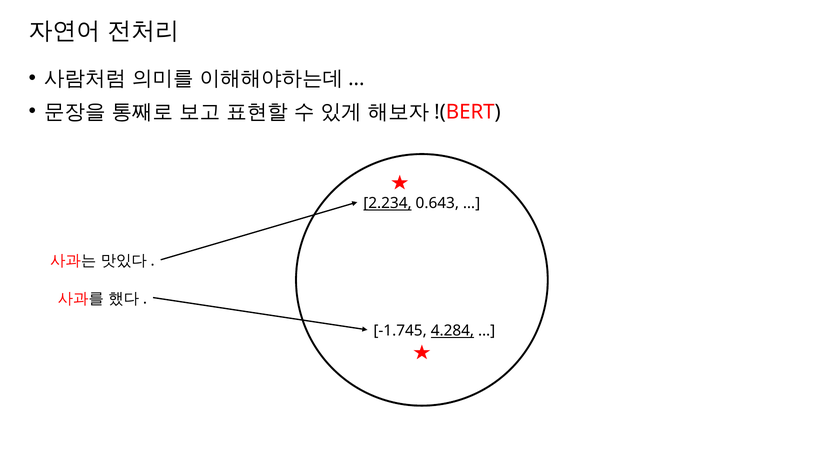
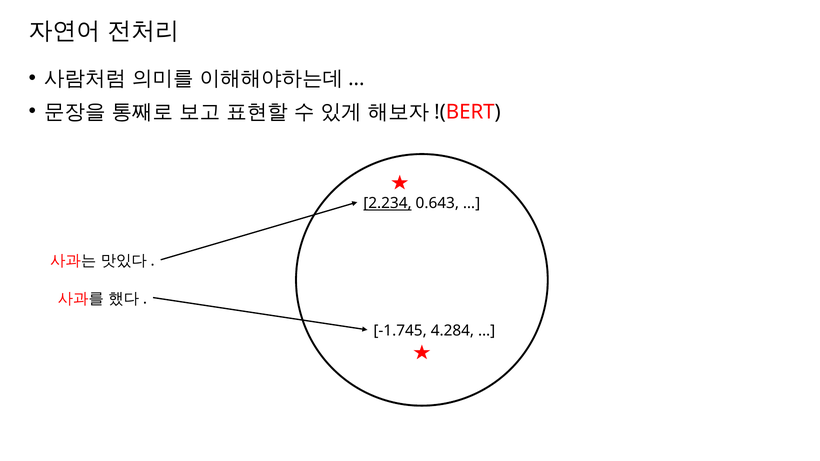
4.284 underline: present -> none
